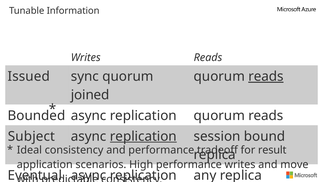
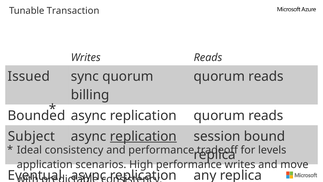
Information: Information -> Transaction
reads at (266, 76) underline: present -> none
joined: joined -> billing
result: result -> levels
